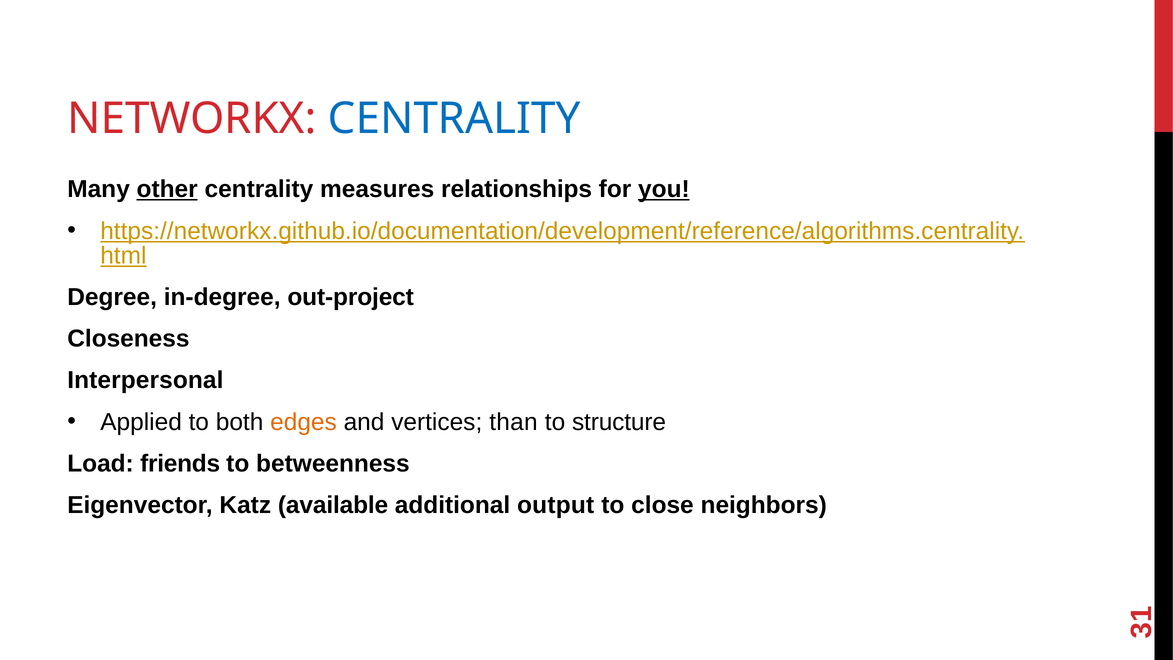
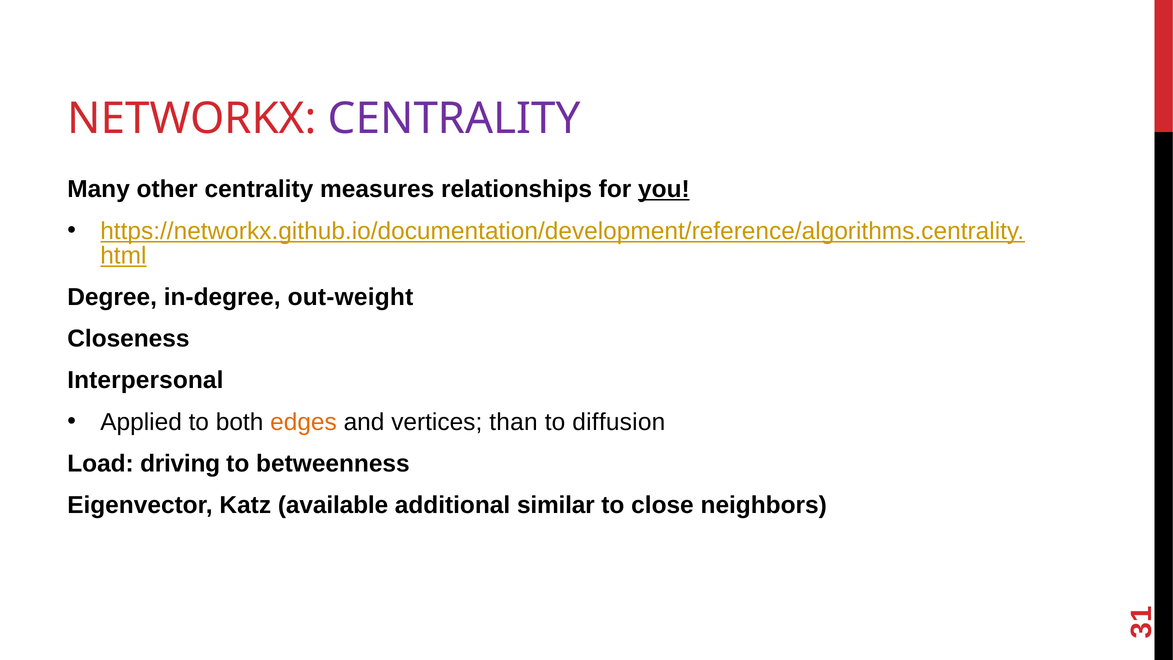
CENTRALITY at (454, 119) colour: blue -> purple
other underline: present -> none
out-project: out-project -> out-weight
structure: structure -> diffusion
friends: friends -> driving
output: output -> similar
